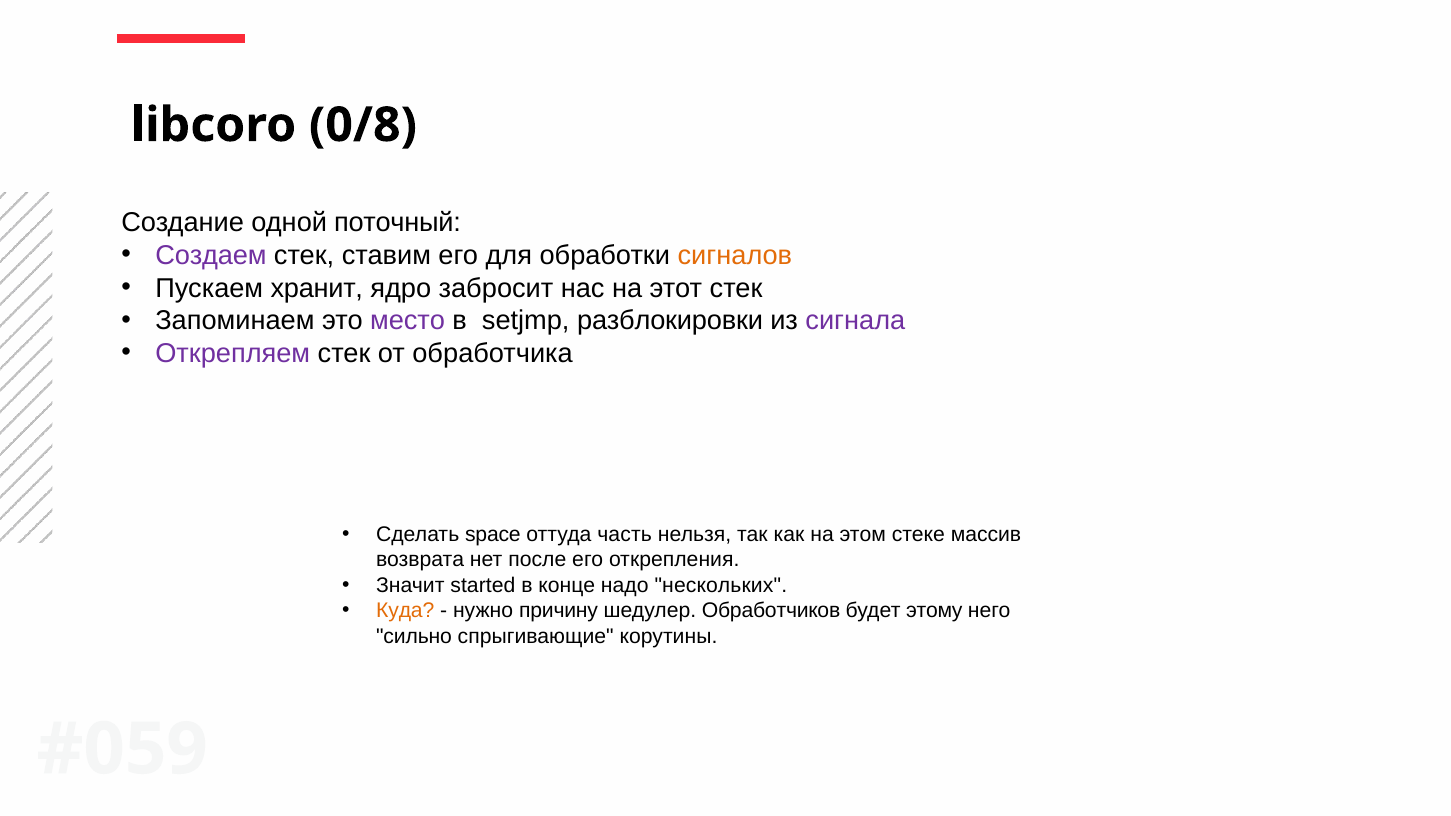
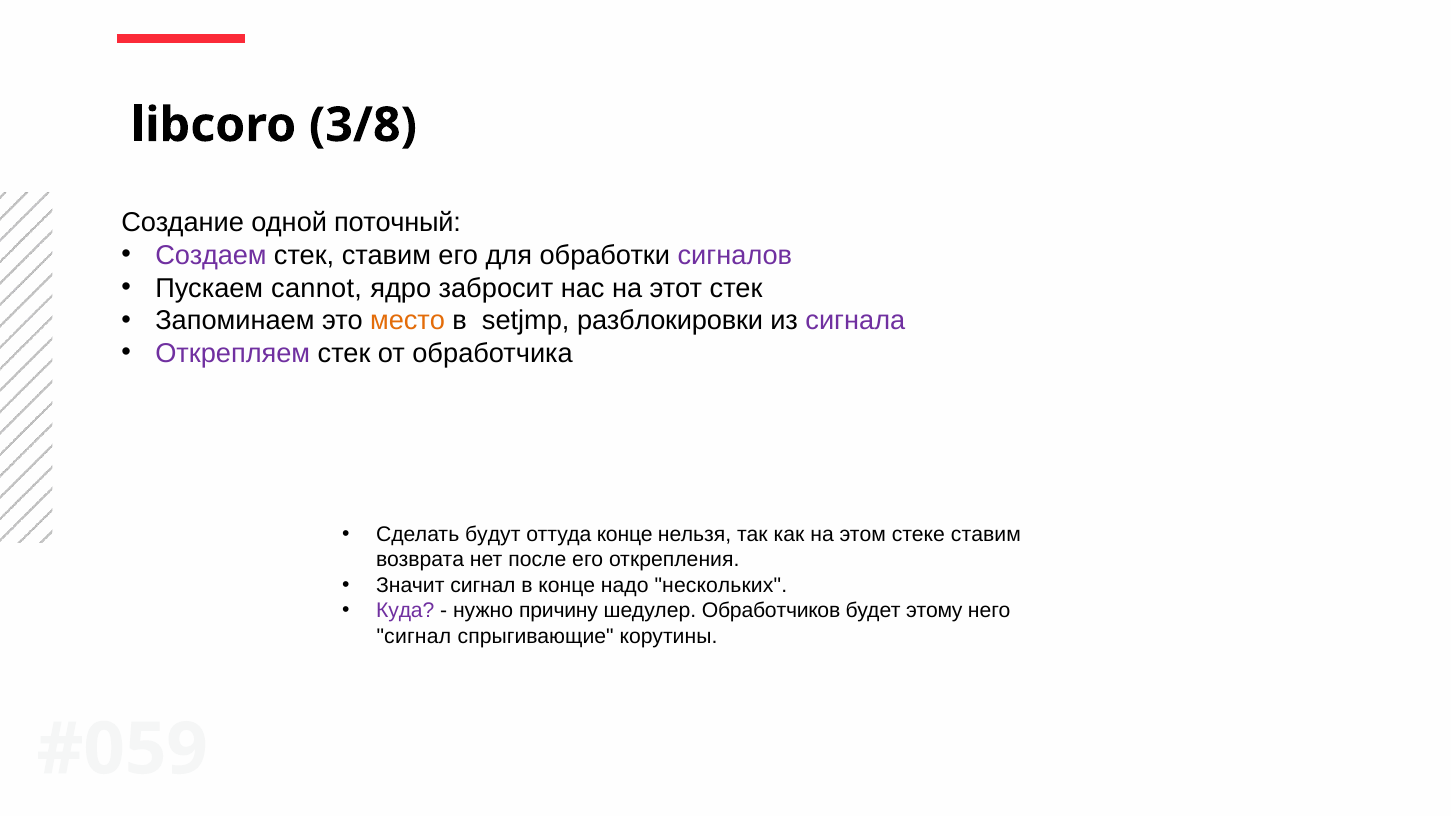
0/8: 0/8 -> 3/8
сигналов colour: orange -> purple
хранит: хранит -> cannot
место colour: purple -> orange
space: space -> будут
оттуда часть: часть -> конце
стеке массив: массив -> ставим
Значит started: started -> сигнал
Куда colour: orange -> purple
сильно at (414, 636): сильно -> сигнал
